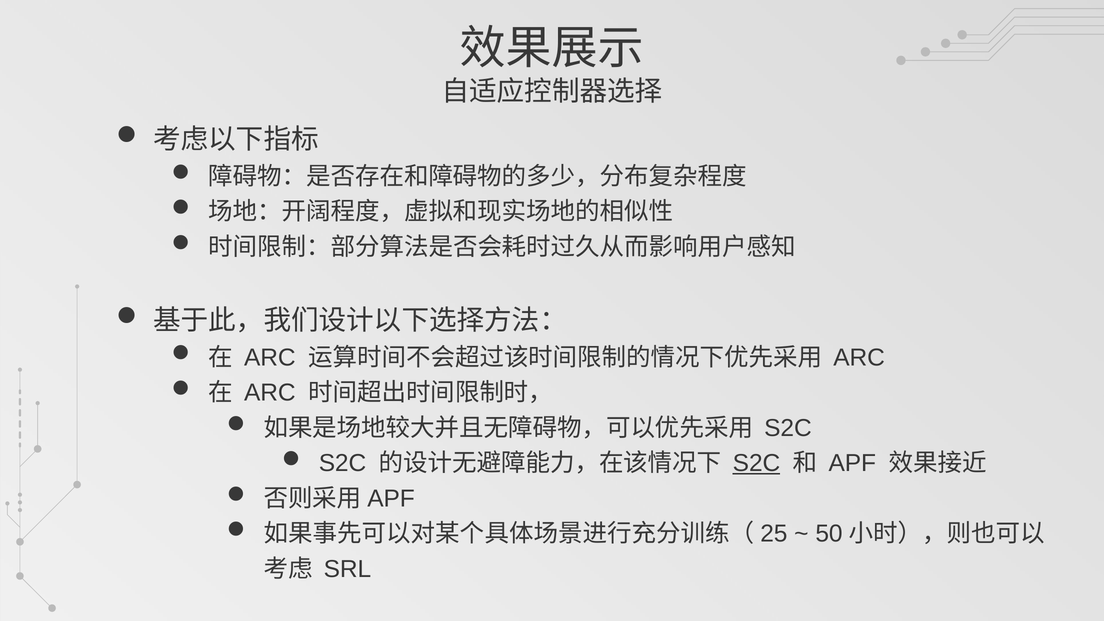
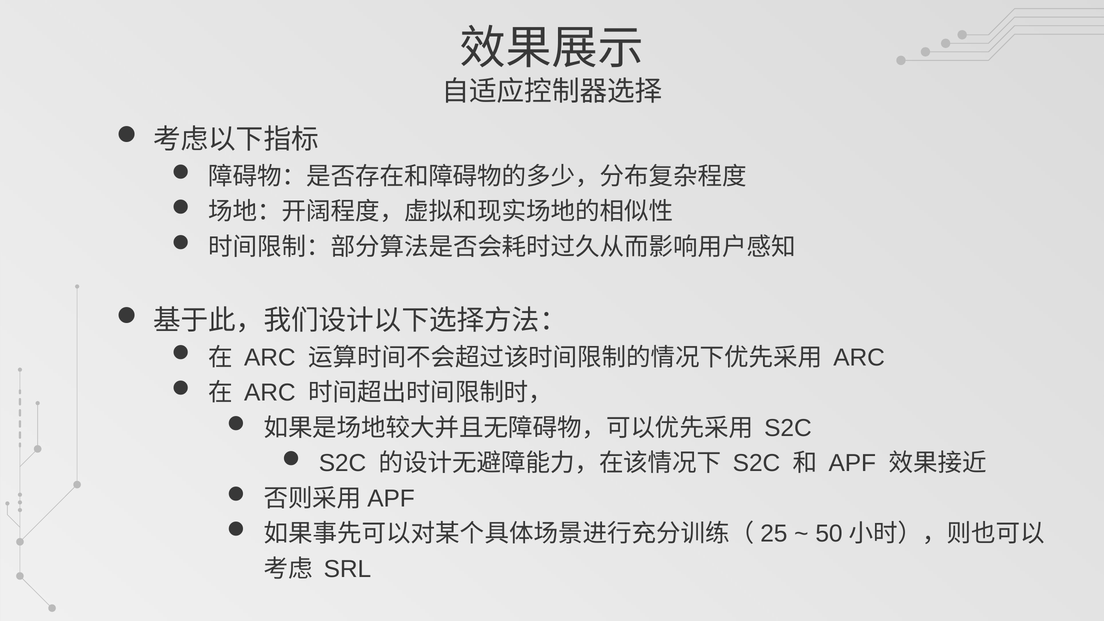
S2C at (757, 463) underline: present -> none
